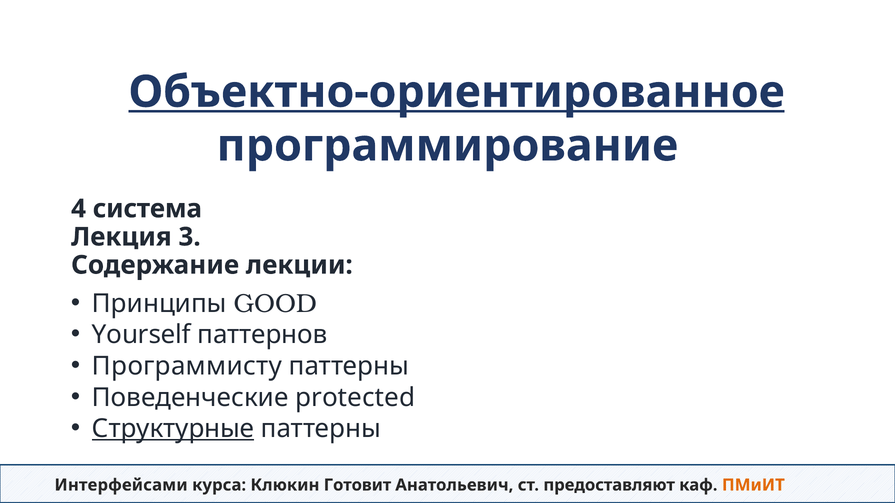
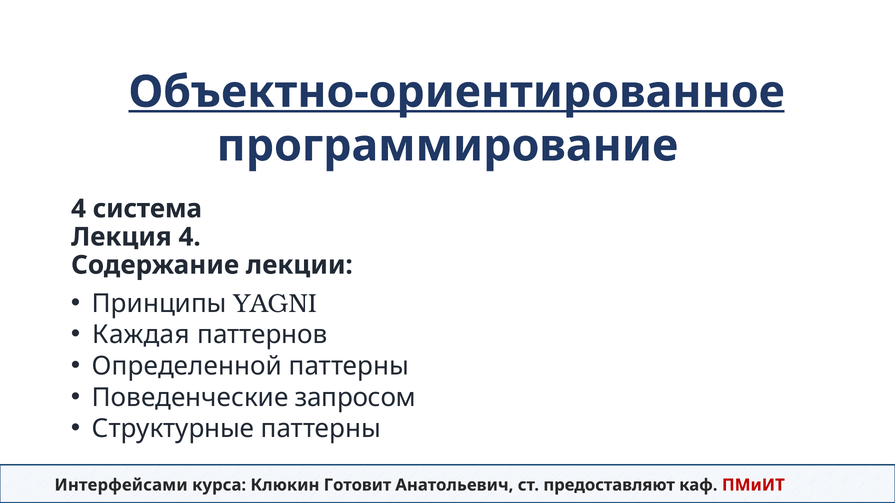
Лекция 3: 3 -> 4
GOOD: GOOD -> YAGNI
Yourself: Yourself -> Каждая
Программисту: Программисту -> Определенной
protected: protected -> запросом
Структурные underline: present -> none
ПМиИТ colour: orange -> red
